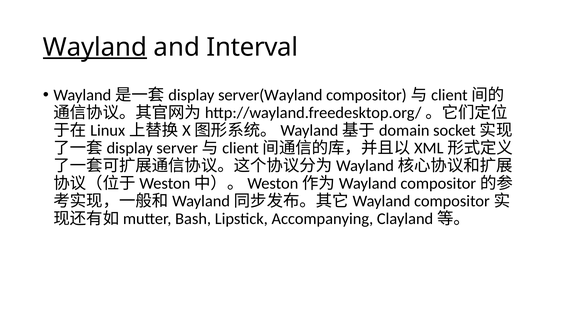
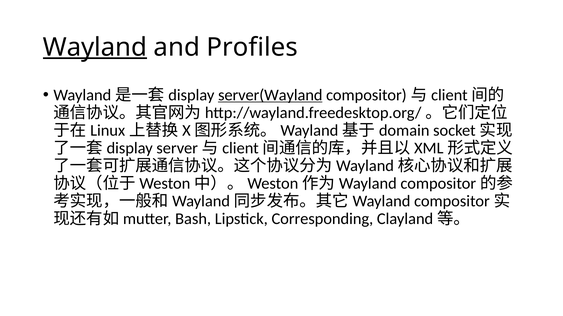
Interval: Interval -> Profiles
server(Wayland underline: none -> present
Accompanying: Accompanying -> Corresponding
